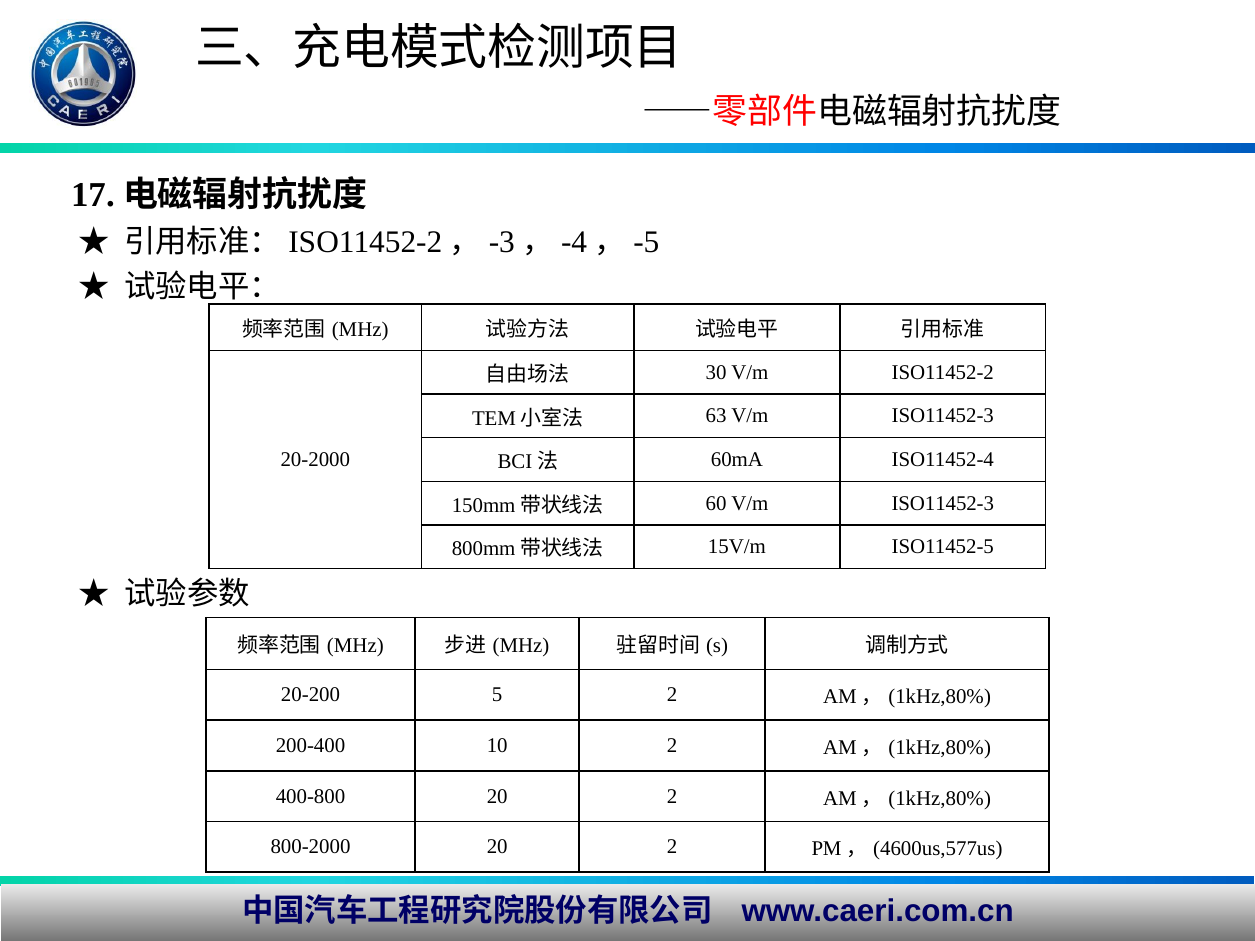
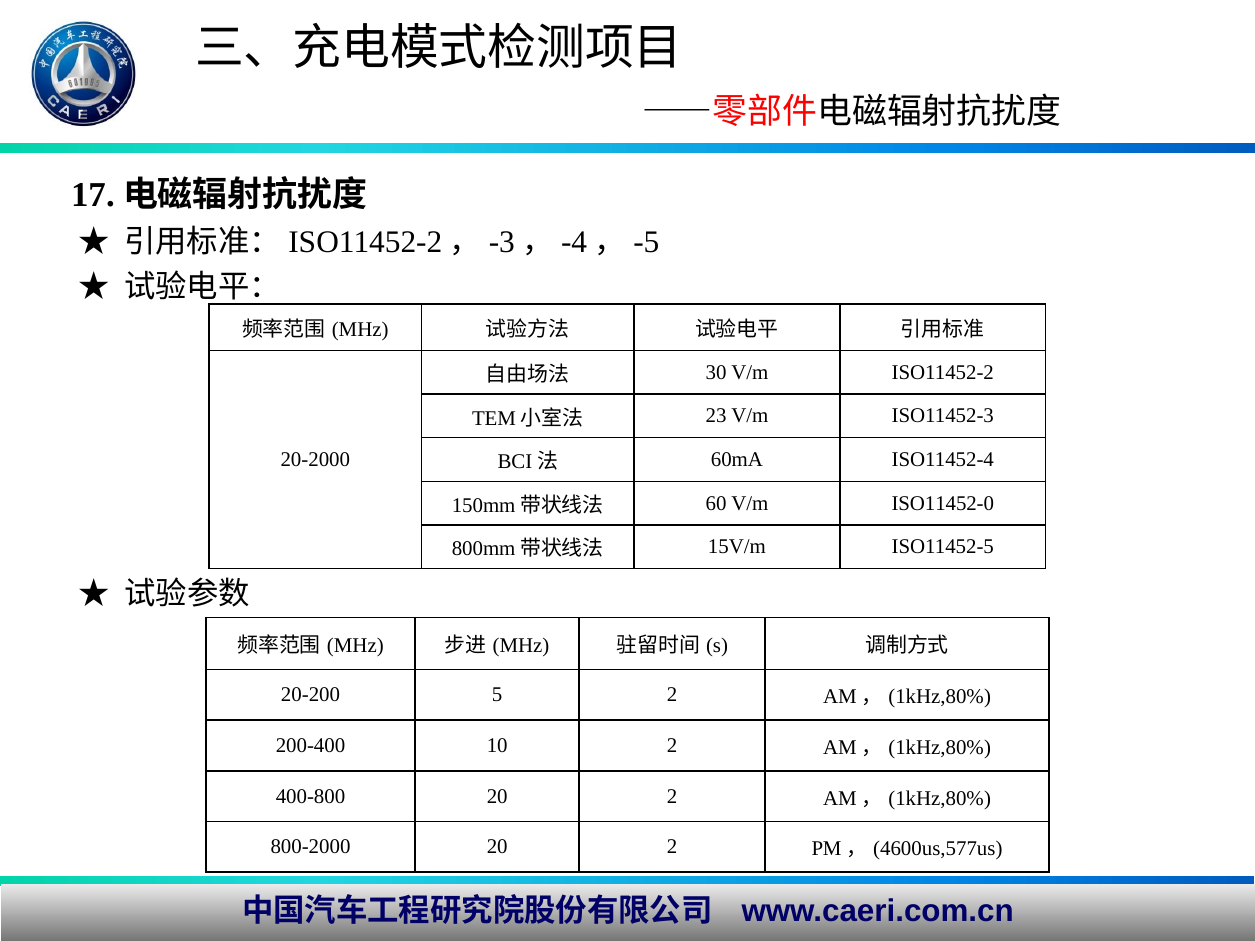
63: 63 -> 23
60 V/m ISO11452-3: ISO11452-3 -> ISO11452-0
